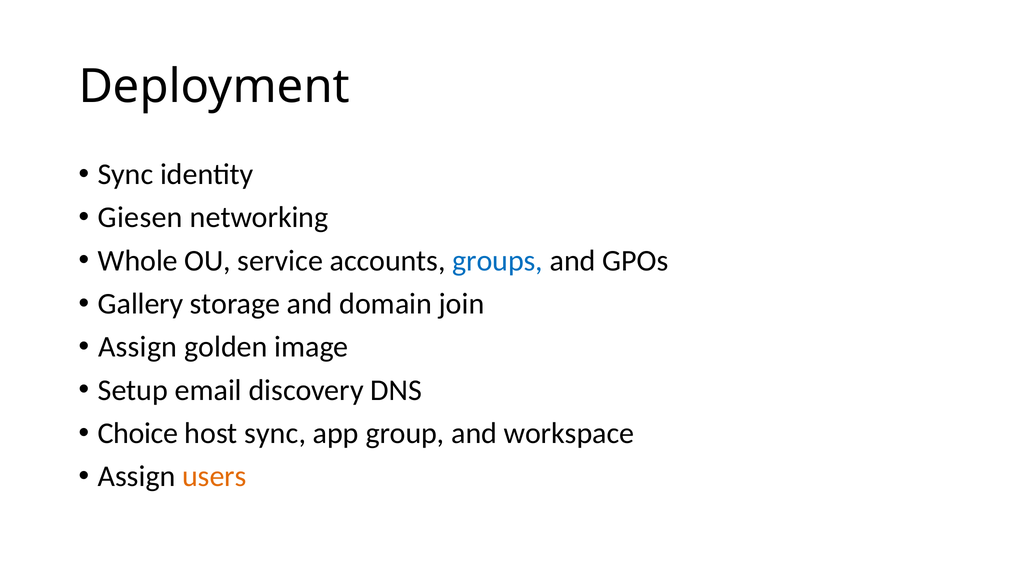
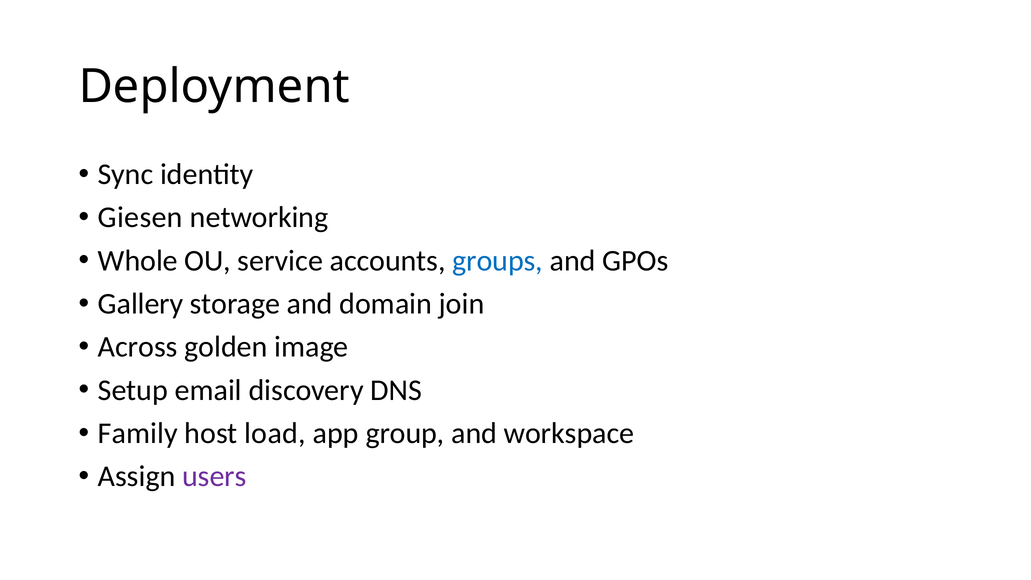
Assign at (138, 347): Assign -> Across
Choice: Choice -> Family
host sync: sync -> load
users colour: orange -> purple
